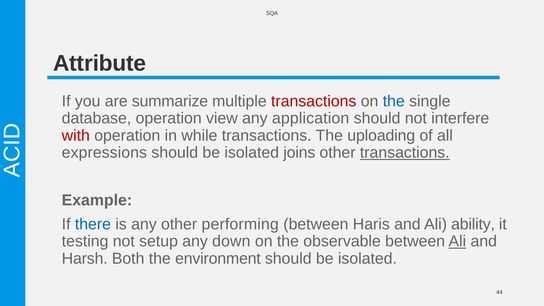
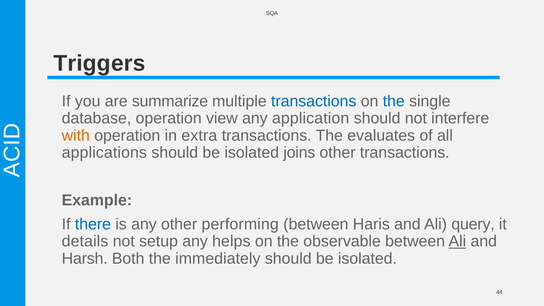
Attribute: Attribute -> Triggers
transactions at (314, 101) colour: red -> blue
with colour: red -> orange
while: while -> extra
uploading: uploading -> evaluates
expressions: expressions -> applications
transactions at (405, 153) underline: present -> none
ability: ability -> query
testing: testing -> details
down: down -> helps
environment: environment -> immediately
